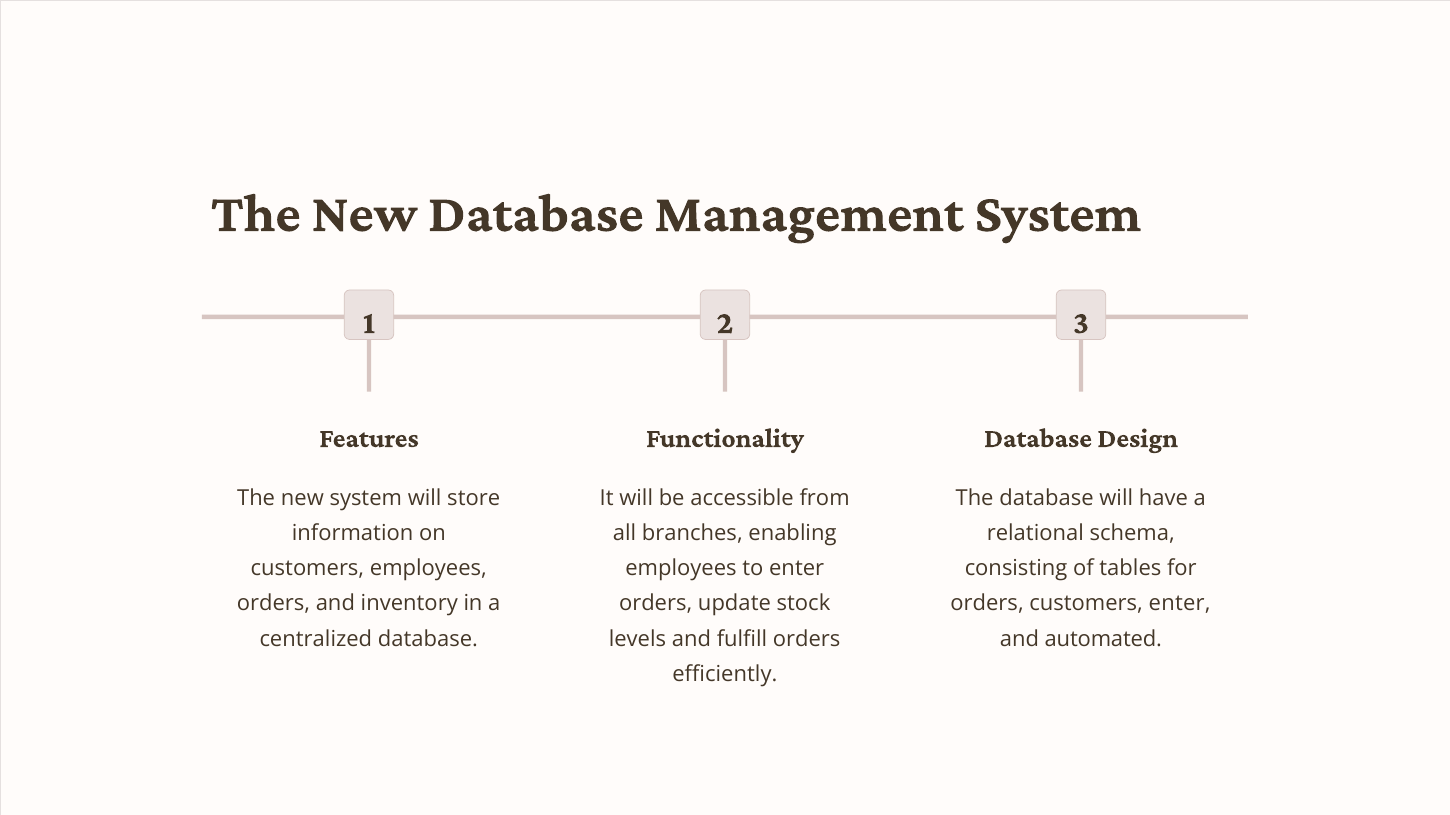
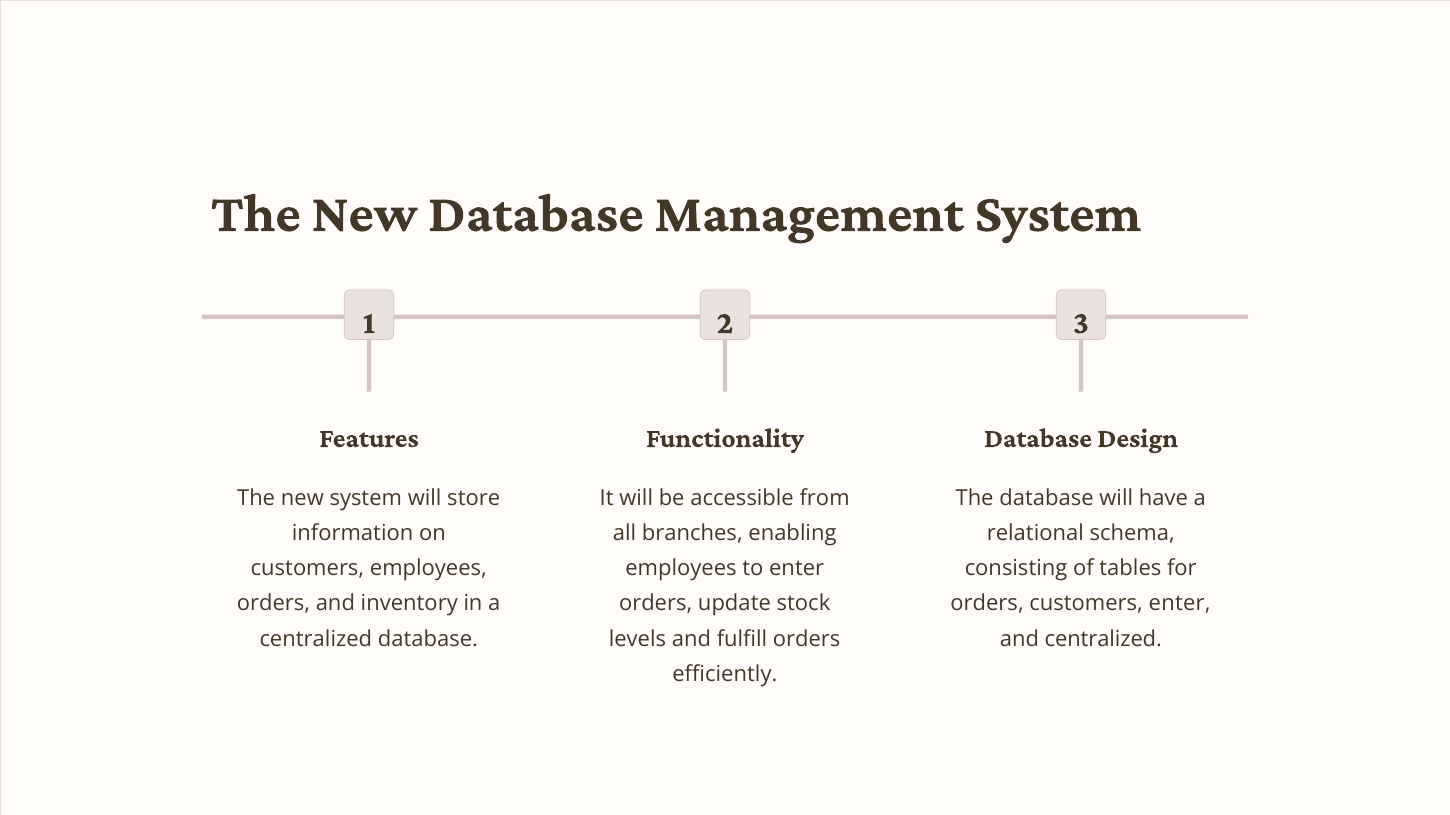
and automated: automated -> centralized
